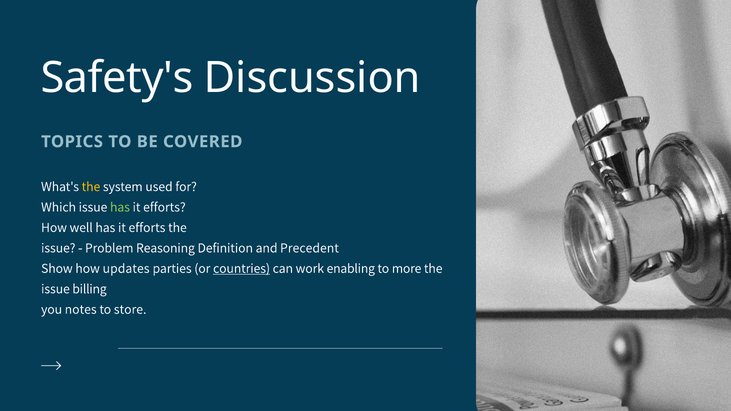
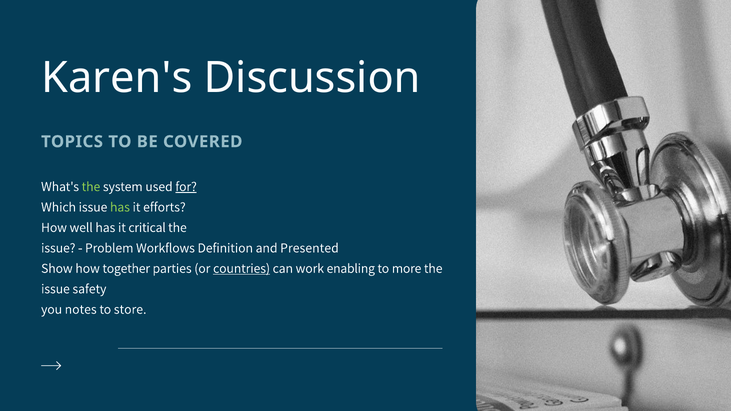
Safety's: Safety's -> Karen's
the at (91, 187) colour: yellow -> light green
for underline: none -> present
well has it efforts: efforts -> critical
Reasoning: Reasoning -> Workflows
Precedent: Precedent -> Presented
updates: updates -> together
billing: billing -> safety
